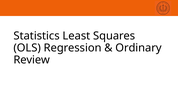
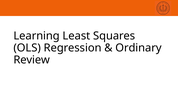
Statistics: Statistics -> Learning
